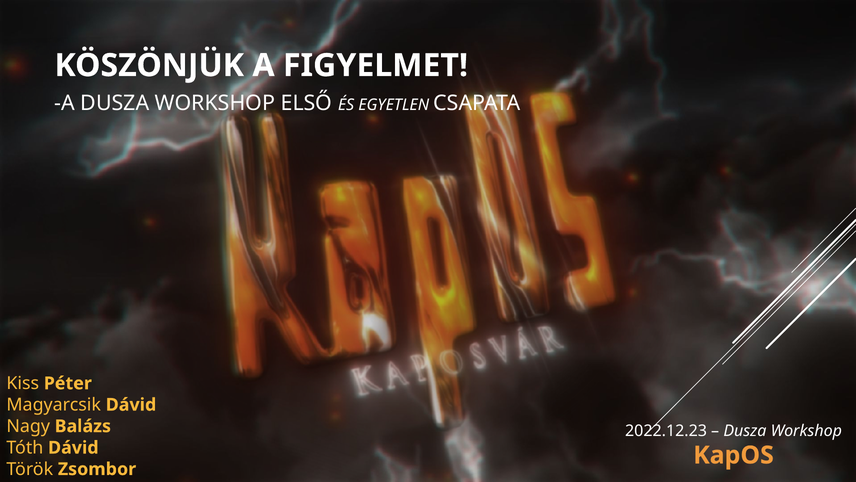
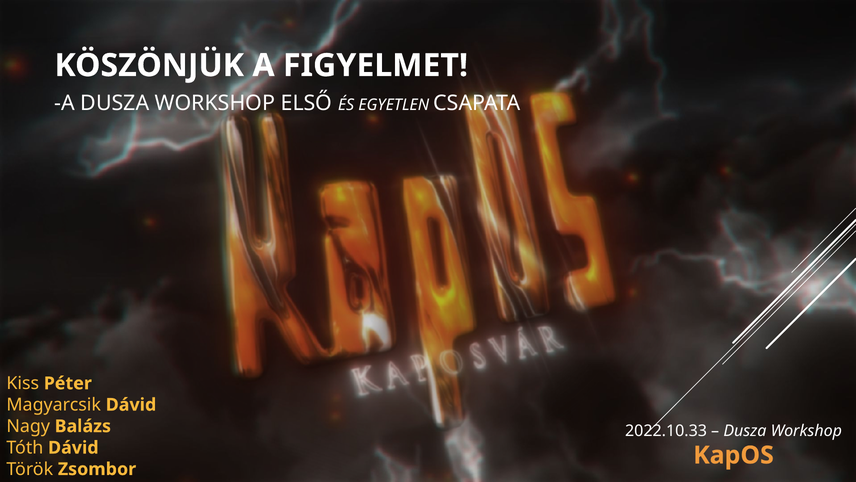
2022.12.23: 2022.12.23 -> 2022.10.33
